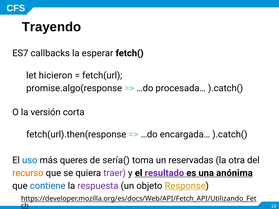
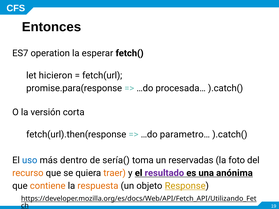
Trayendo: Trayendo -> Entonces
callbacks: callbacks -> operation
promise.algo(response: promise.algo(response -> promise.para(response
encargada…: encargada… -> parametro…
queres: queres -> dentro
otra: otra -> foto
traer colour: purple -> orange
contiene colour: blue -> orange
respuesta colour: purple -> orange
